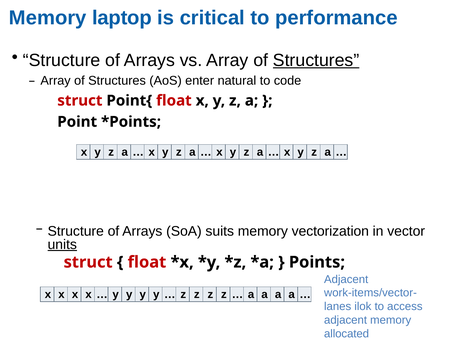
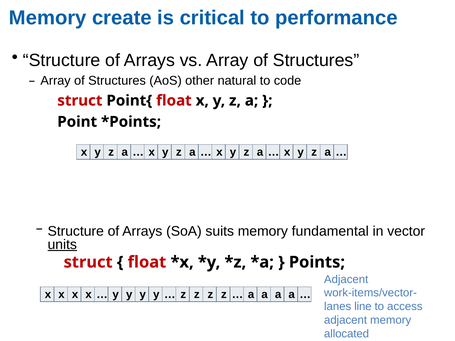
laptop: laptop -> create
Structures at (316, 60) underline: present -> none
enter: enter -> other
vectorization: vectorization -> fundamental
ilok: ilok -> line
